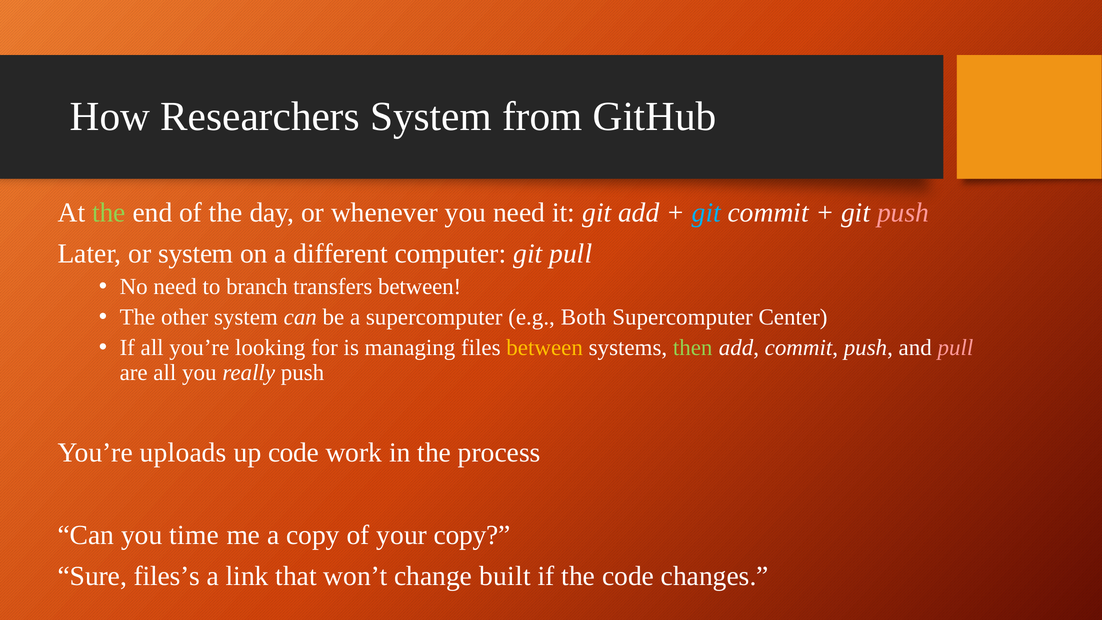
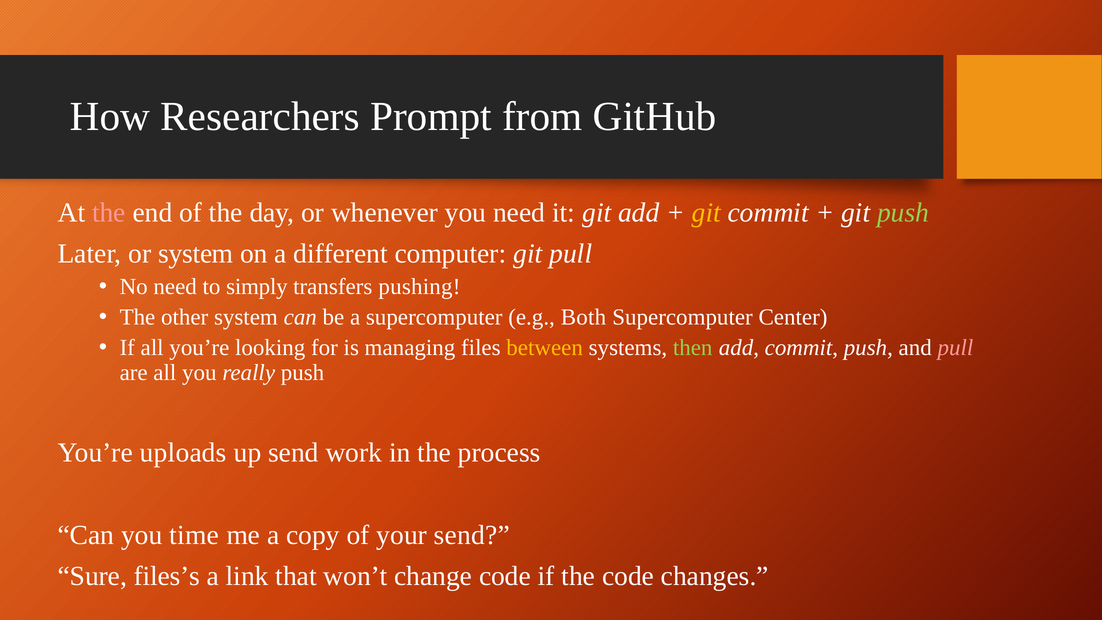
Researchers System: System -> Prompt
the at (109, 212) colour: light green -> pink
git at (706, 212) colour: light blue -> yellow
push at (903, 212) colour: pink -> light green
branch: branch -> simply
transfers between: between -> pushing
up code: code -> send
your copy: copy -> send
change built: built -> code
